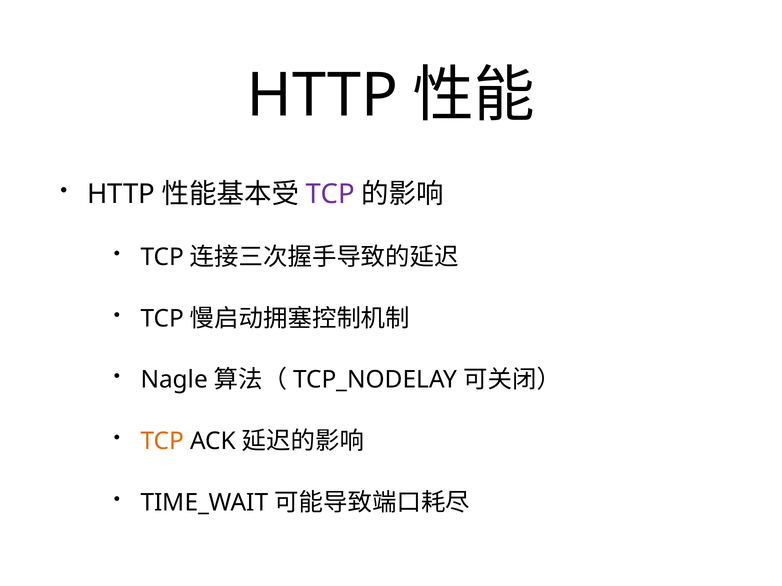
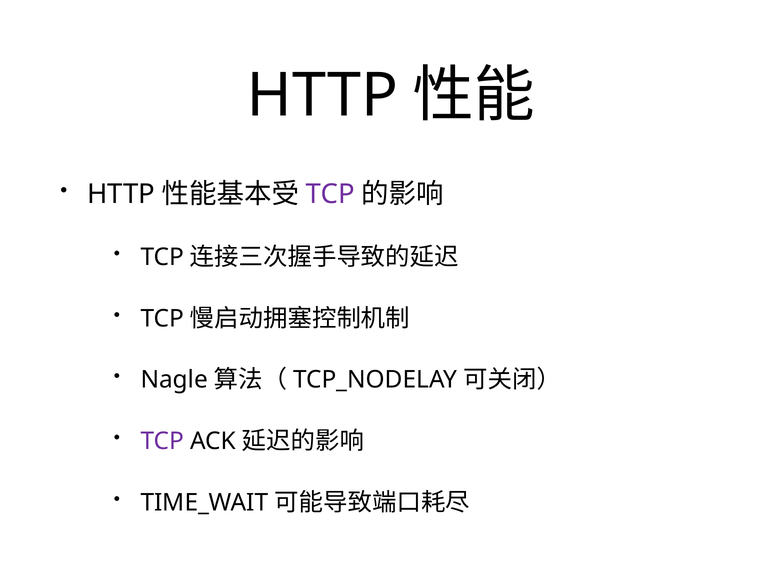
TCP at (162, 442) colour: orange -> purple
